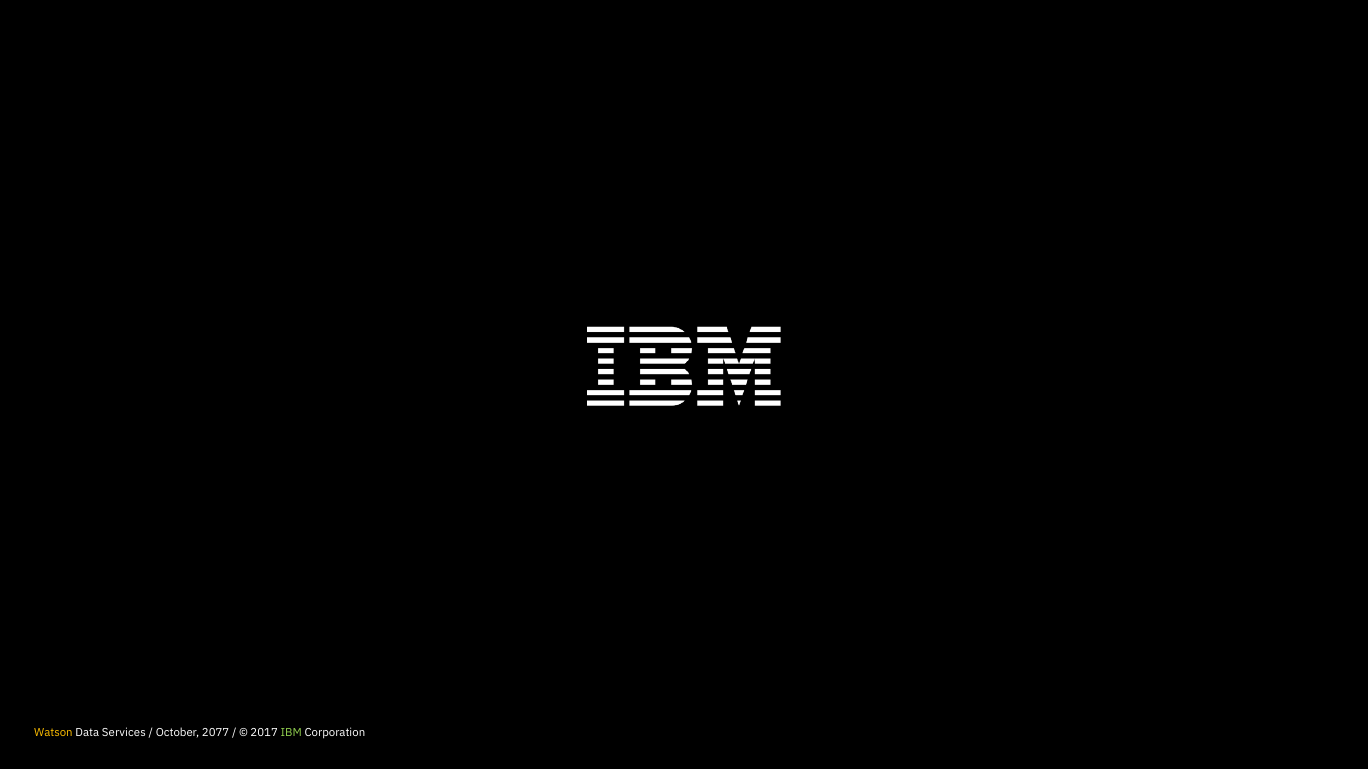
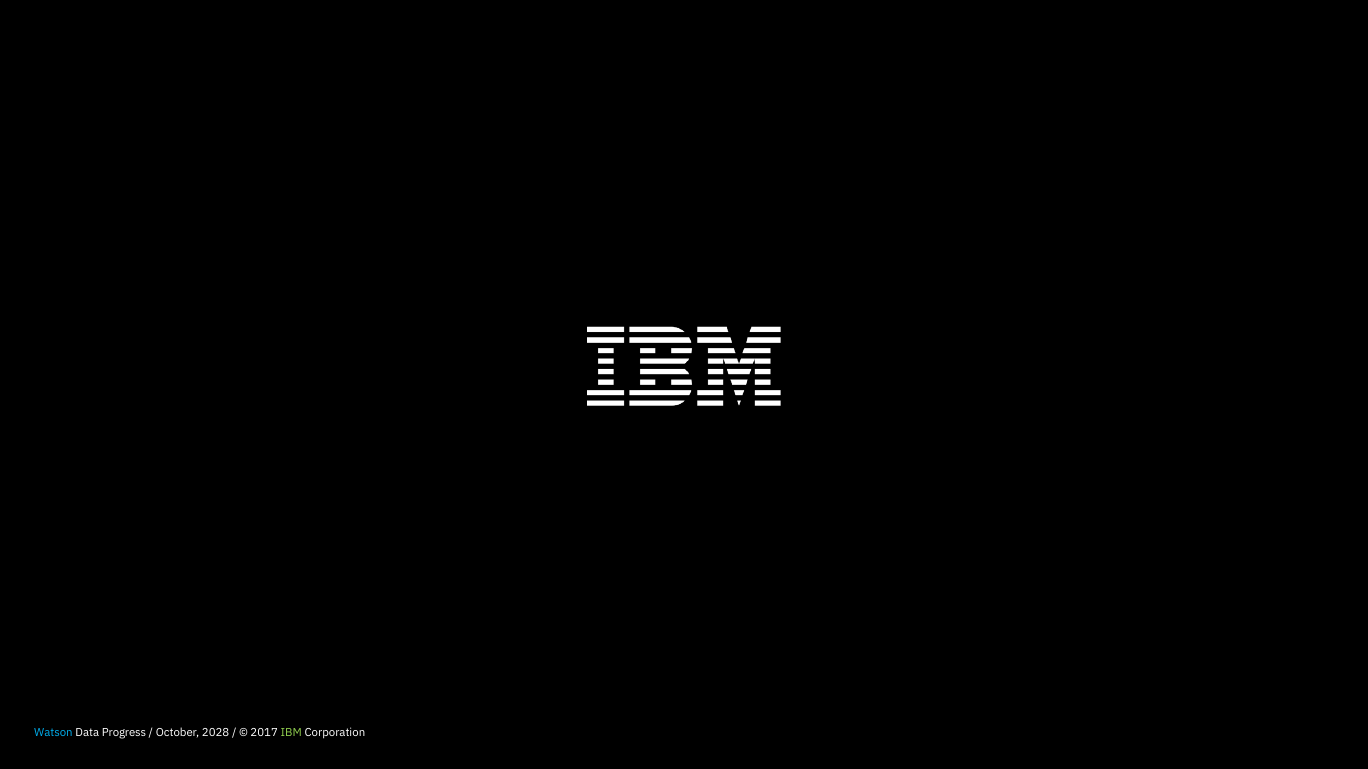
Watson colour: yellow -> light blue
Services: Services -> Progress
2077: 2077 -> 2028
